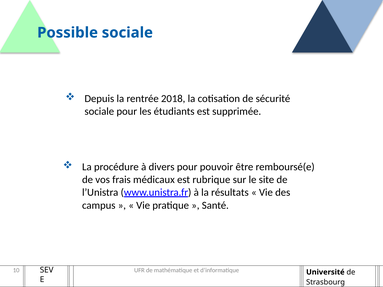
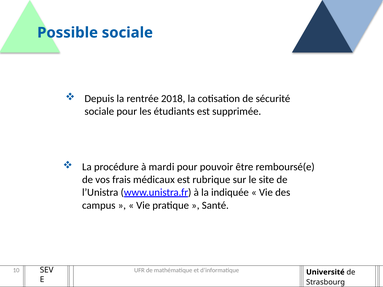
divers: divers -> mardi
résultats: résultats -> indiquée
